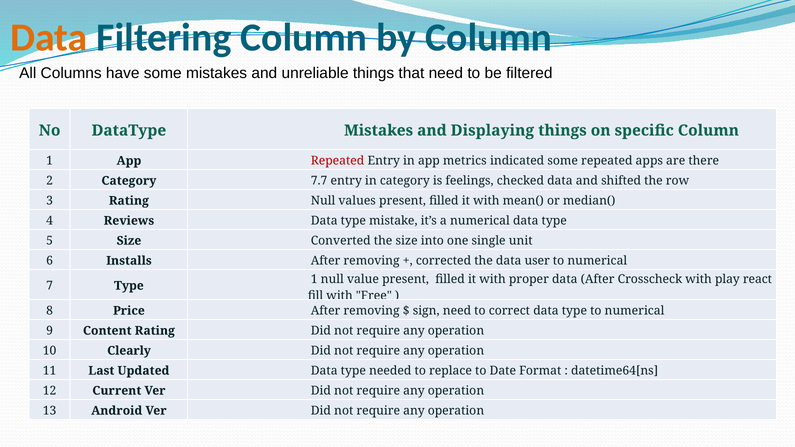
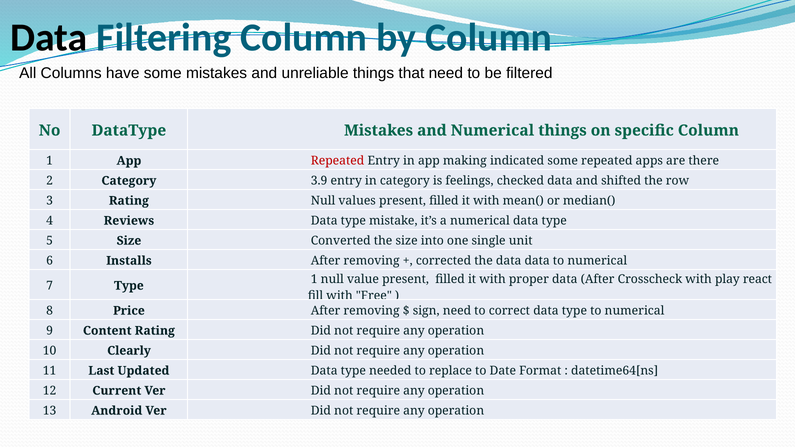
Data at (49, 38) colour: orange -> black
and Displaying: Displaying -> Numerical
metrics: metrics -> making
7.7: 7.7 -> 3.9
data user: user -> data
